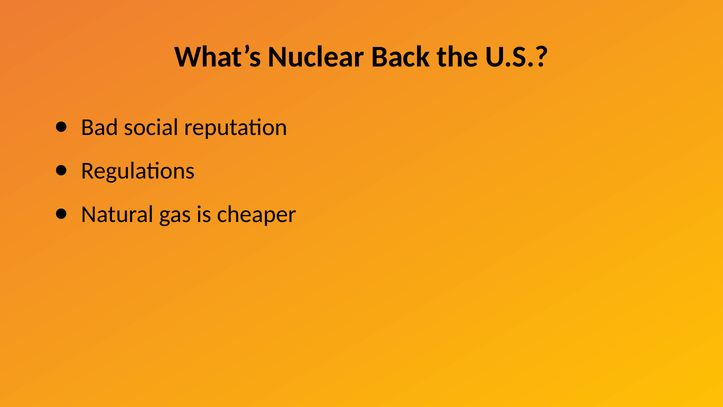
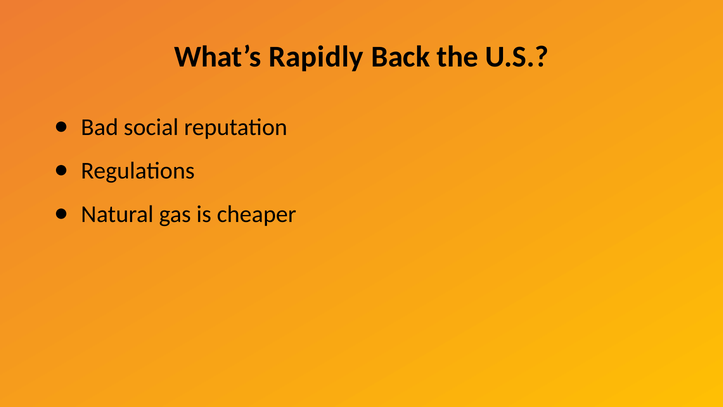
Nuclear: Nuclear -> Rapidly
